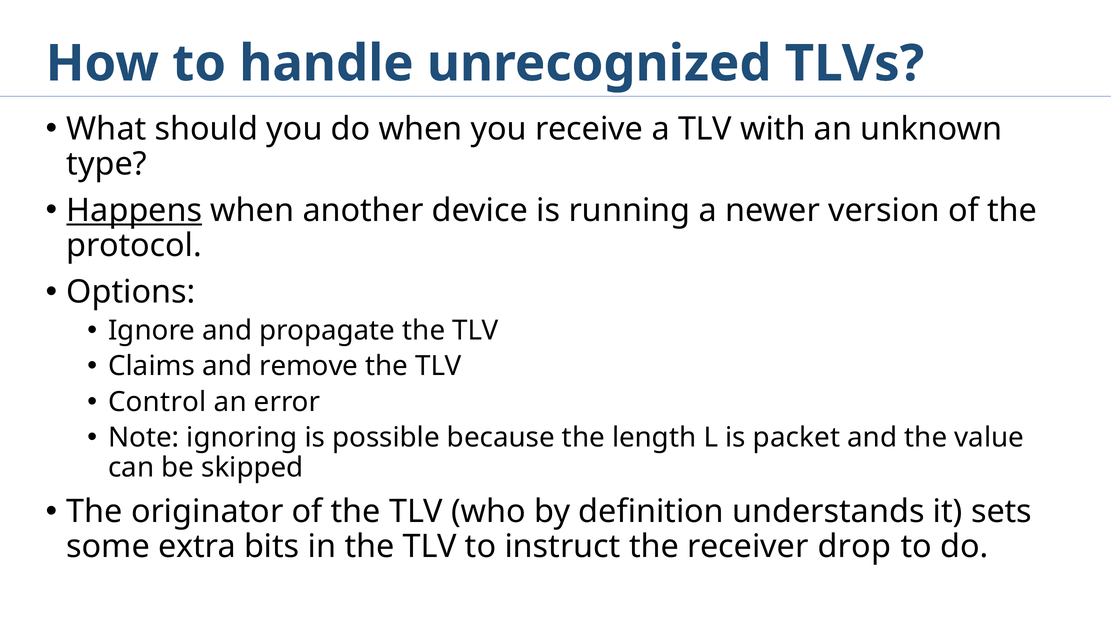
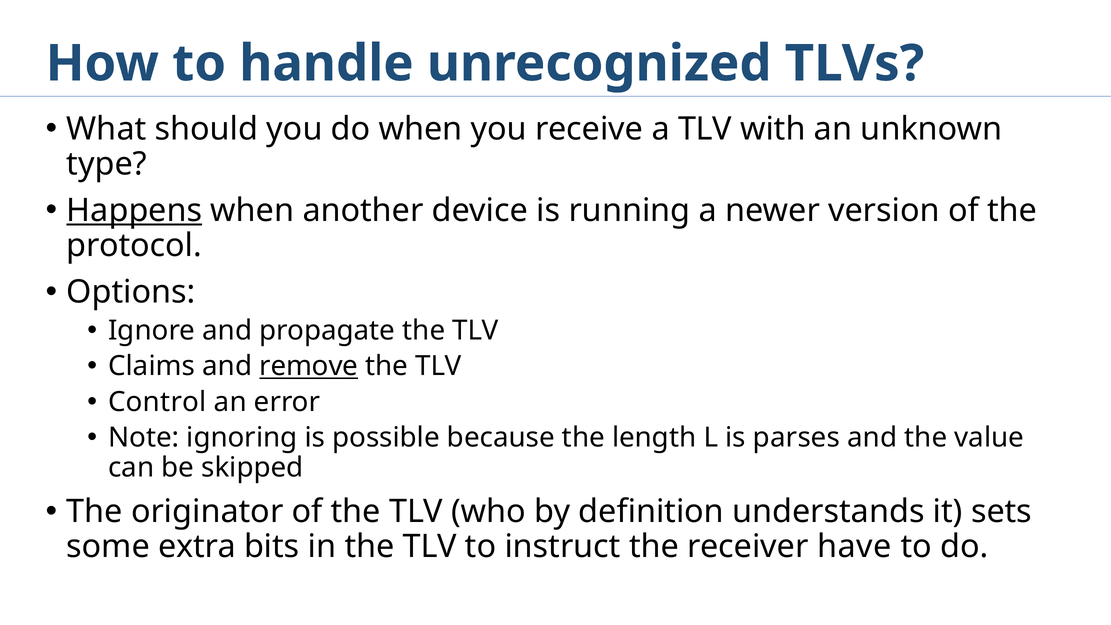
remove underline: none -> present
packet: packet -> parses
drop: drop -> have
